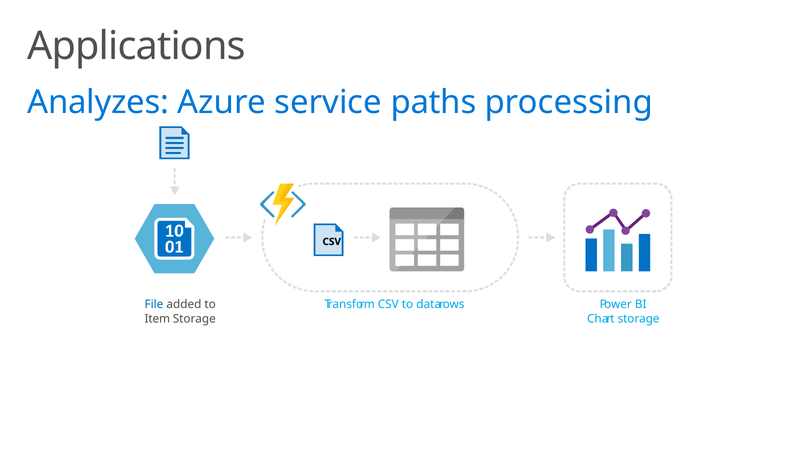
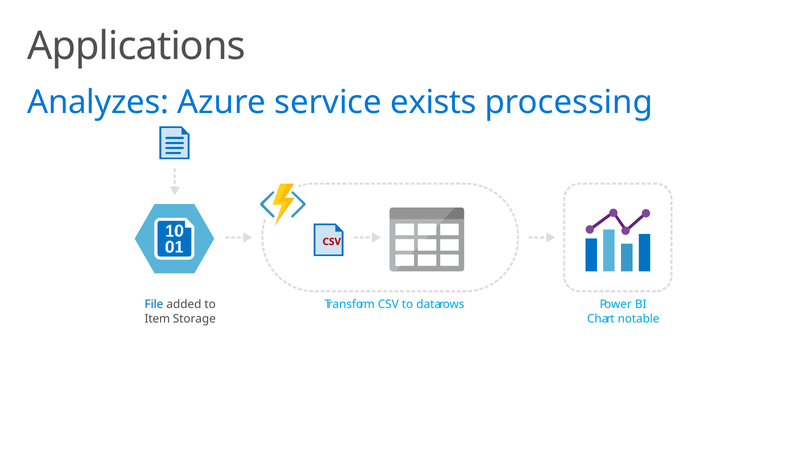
paths: paths -> exists
CSV at (332, 242) colour: black -> red
storage at (639, 319): storage -> notable
